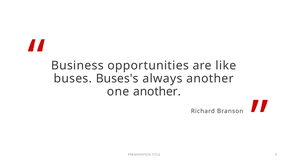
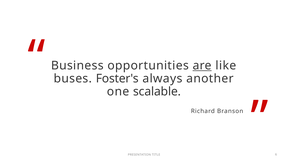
are underline: none -> present
Buses's: Buses's -> Foster's
one another: another -> scalable
